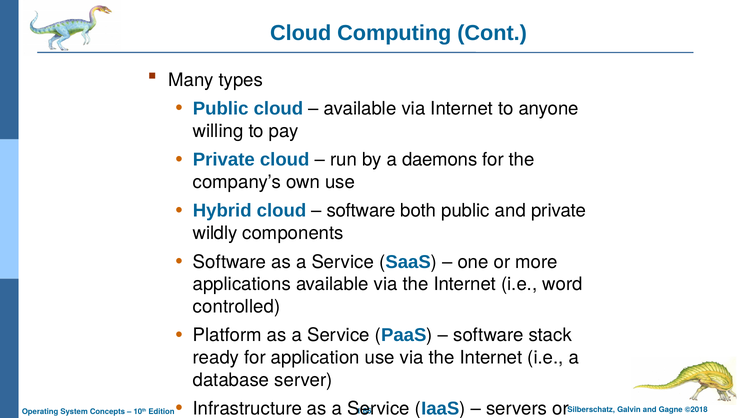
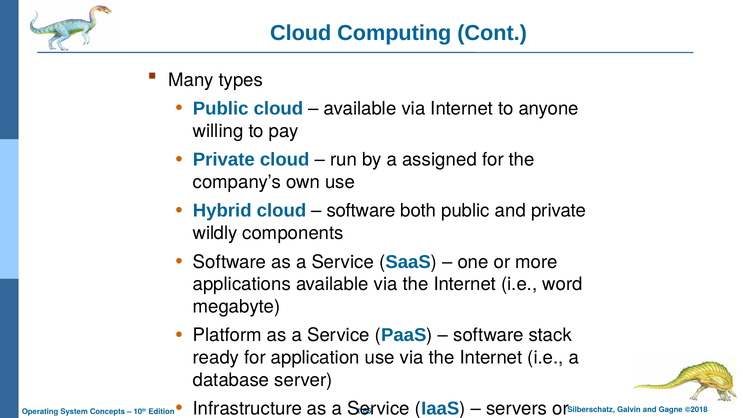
daemons: daemons -> assigned
controlled: controlled -> megabyte
